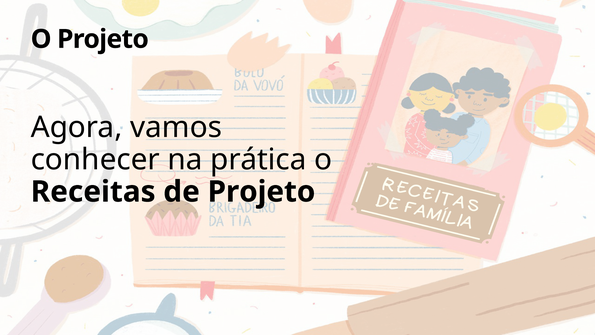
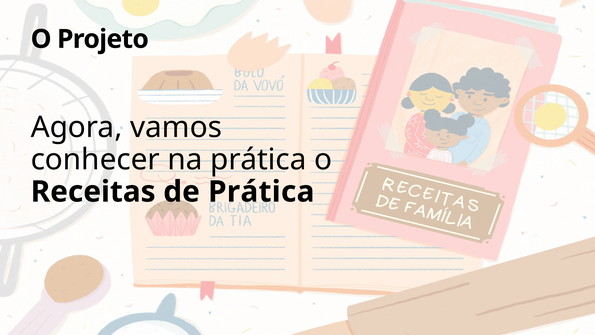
de Projeto: Projeto -> Prática
